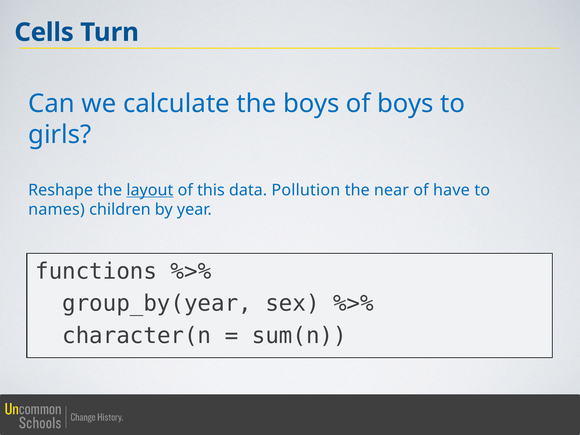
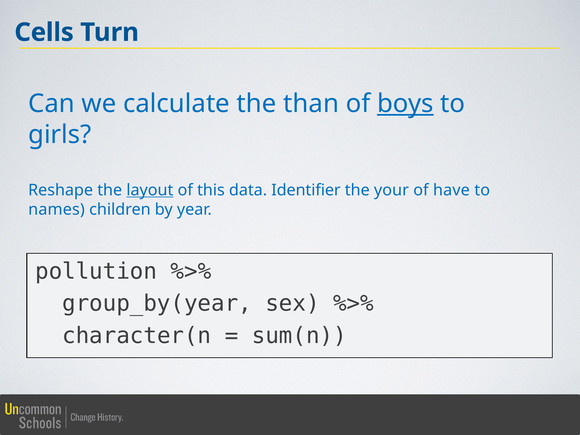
the boys: boys -> than
boys at (405, 104) underline: none -> present
Pollution: Pollution -> Identifier
near: near -> your
functions: functions -> pollution
